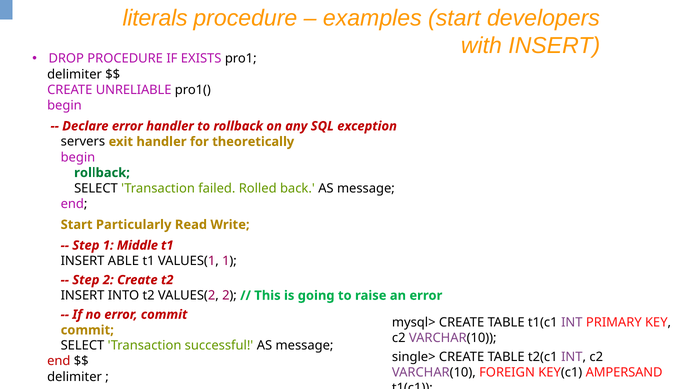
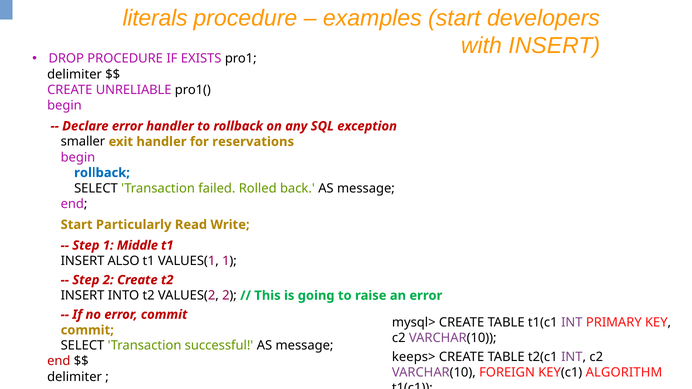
servers: servers -> smaller
theoretically: theoretically -> reservations
rollback at (102, 173) colour: green -> blue
ABLE: ABLE -> ALSO
single>: single> -> keeps>
AMPERSAND: AMPERSAND -> ALGORITHM
